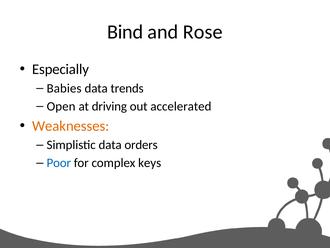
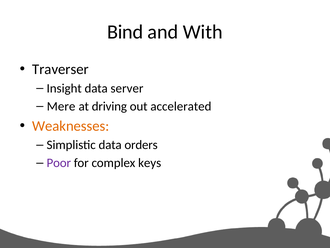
Rose: Rose -> With
Especially: Especially -> Traverser
Babies: Babies -> Insight
trends: trends -> server
Open: Open -> Mere
Poor colour: blue -> purple
